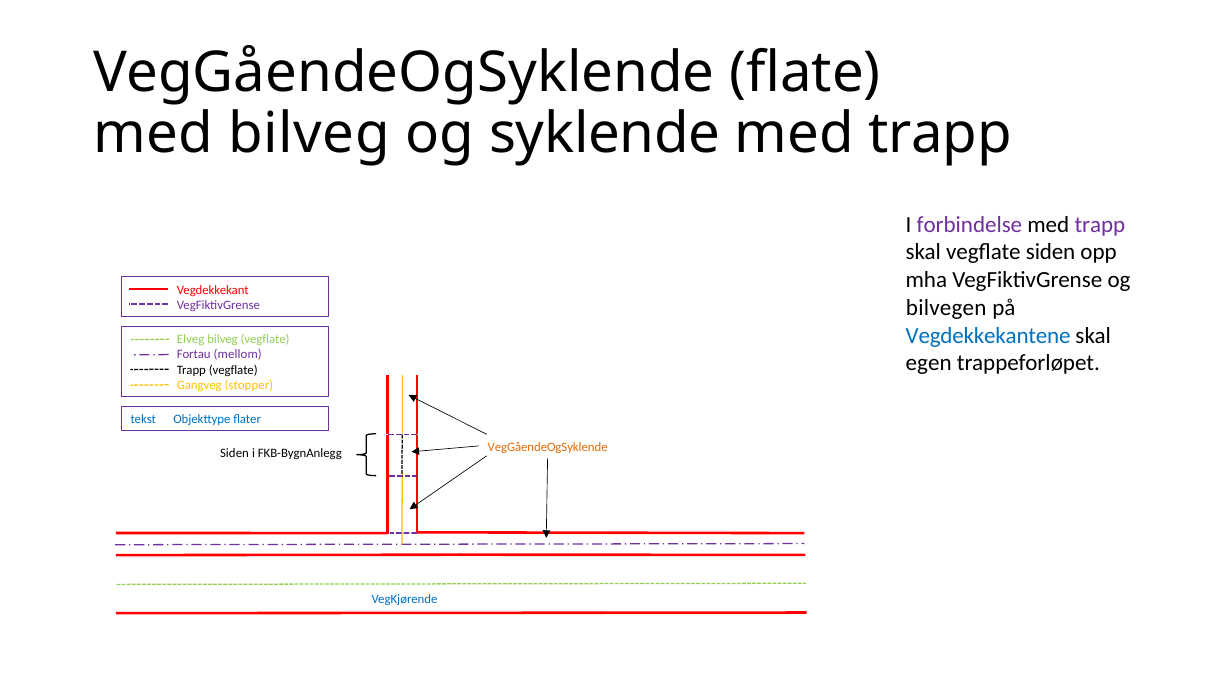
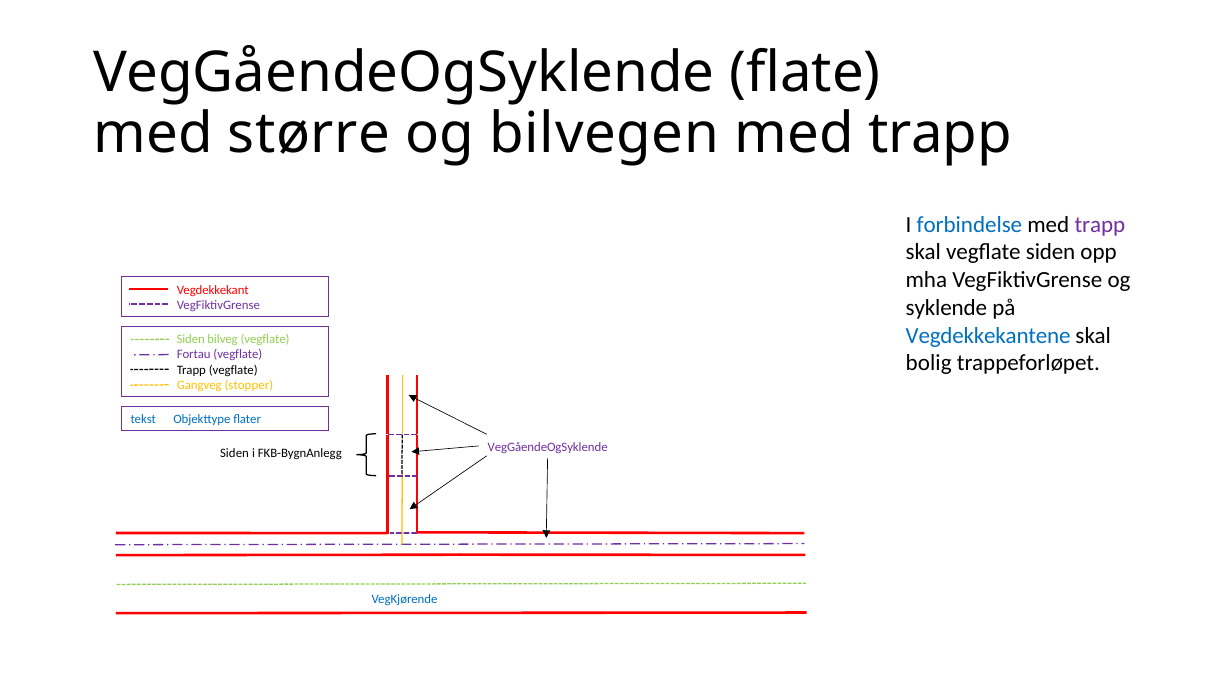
med bilveg: bilveg -> større
syklende: syklende -> bilvegen
forbindelse colour: purple -> blue
bilvegen: bilvegen -> syklende
Elveg at (191, 339): Elveg -> Siden
Fortau mellom: mellom -> vegflate
egen: egen -> bolig
VegGåendeOgSyklende at (548, 447) colour: orange -> purple
